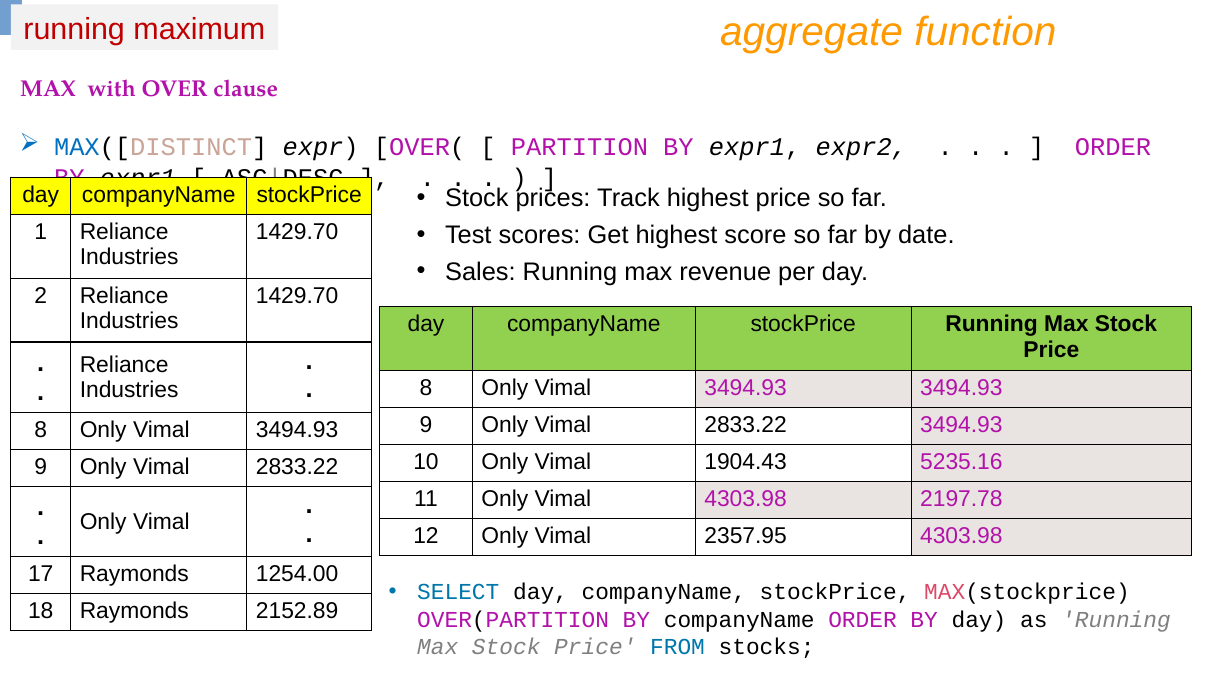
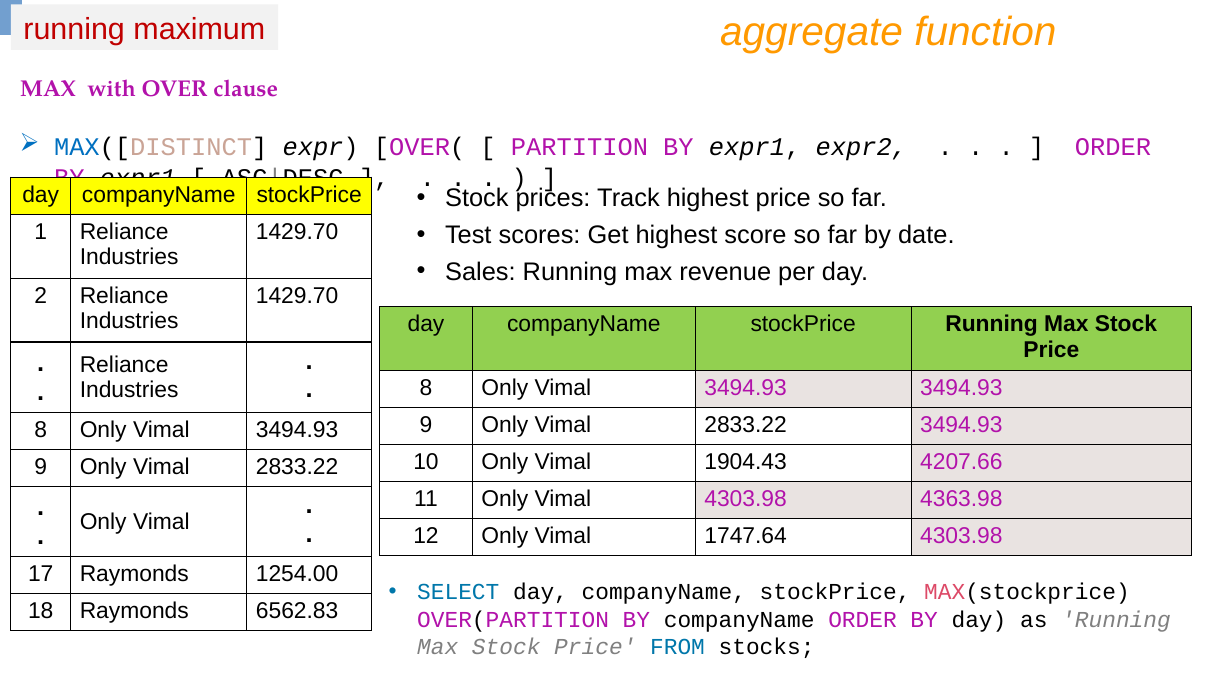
5235.16: 5235.16 -> 4207.66
2197.78: 2197.78 -> 4363.98
2357.95: 2357.95 -> 1747.64
2152.89: 2152.89 -> 6562.83
